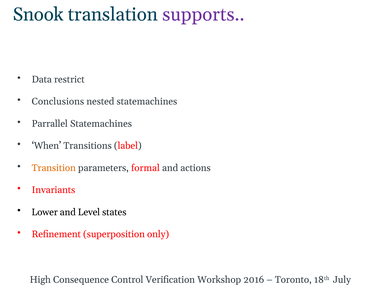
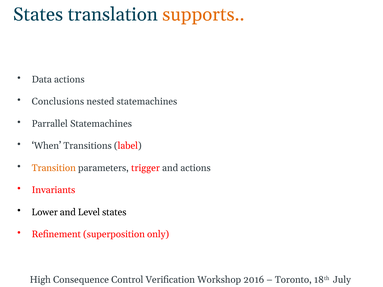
Snook at (38, 14): Snook -> States
supports colour: purple -> orange
Data restrict: restrict -> actions
formal: formal -> trigger
